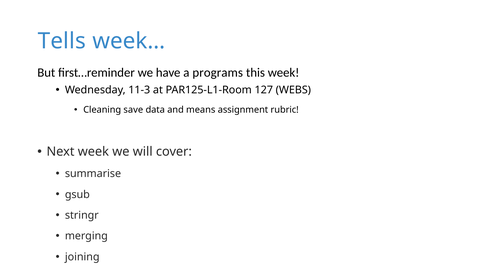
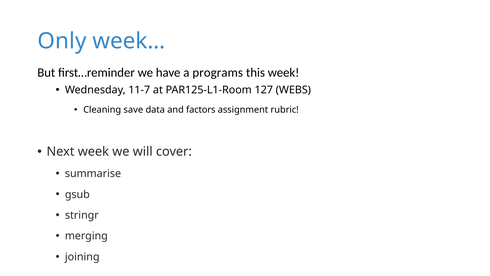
Tells: Tells -> Only
11-3: 11-3 -> 11-7
means: means -> factors
